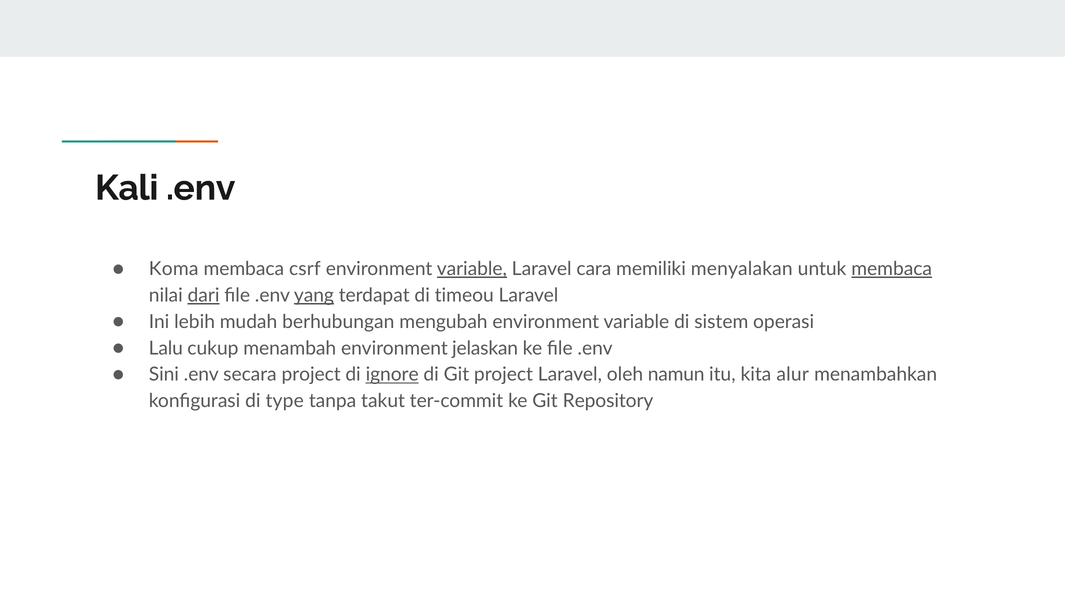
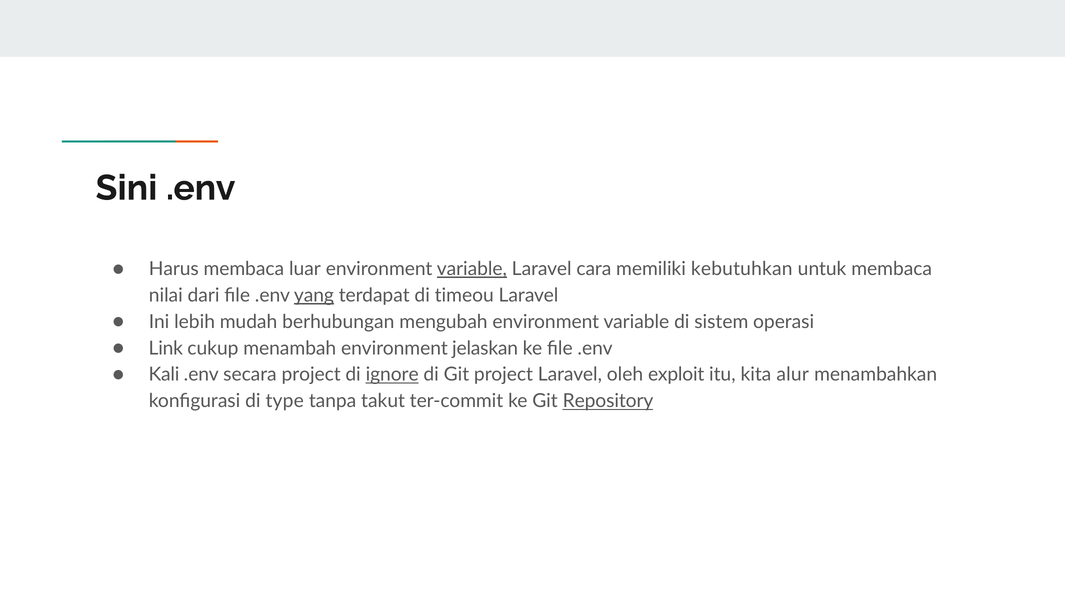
Kali: Kali -> Sini
Koma: Koma -> Harus
csrf: csrf -> luar
menyalakan: menyalakan -> kebutuhkan
membaca at (892, 269) underline: present -> none
dari underline: present -> none
Lalu: Lalu -> Link
Sini: Sini -> Kali
namun: namun -> exploit
Repository underline: none -> present
